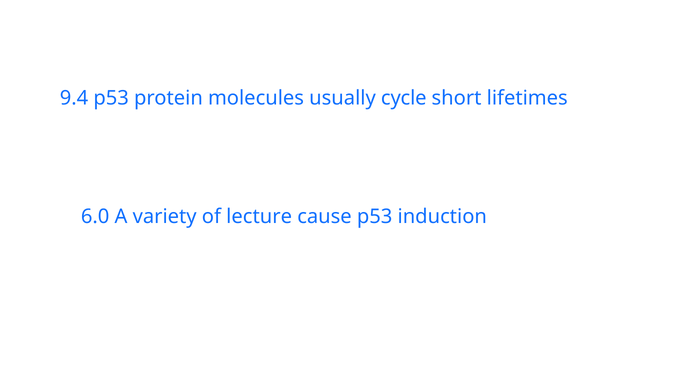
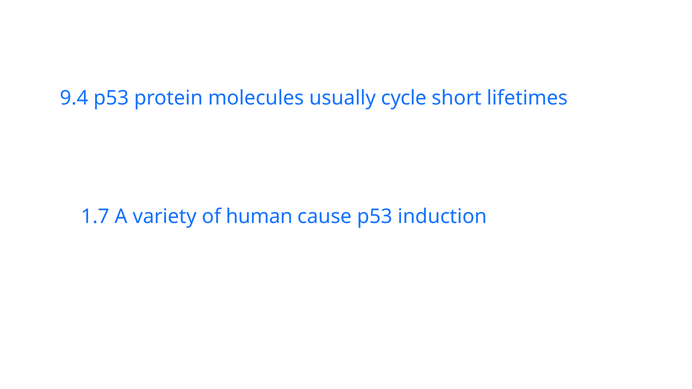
6.0: 6.0 -> 1.7
lecture: lecture -> human
